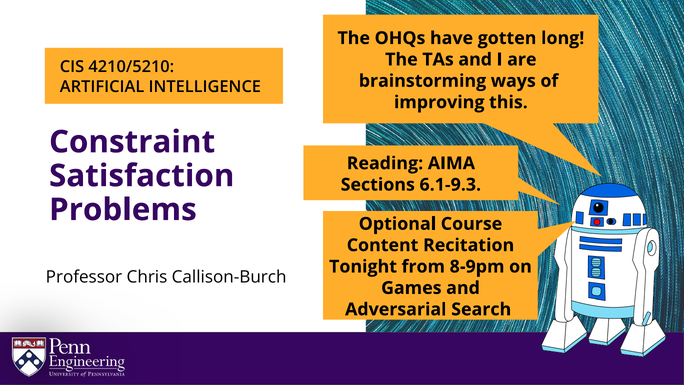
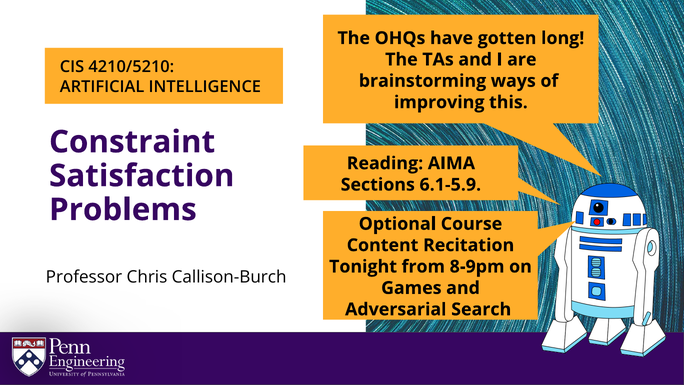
6.1-9.3: 6.1-9.3 -> 6.1-5.9
